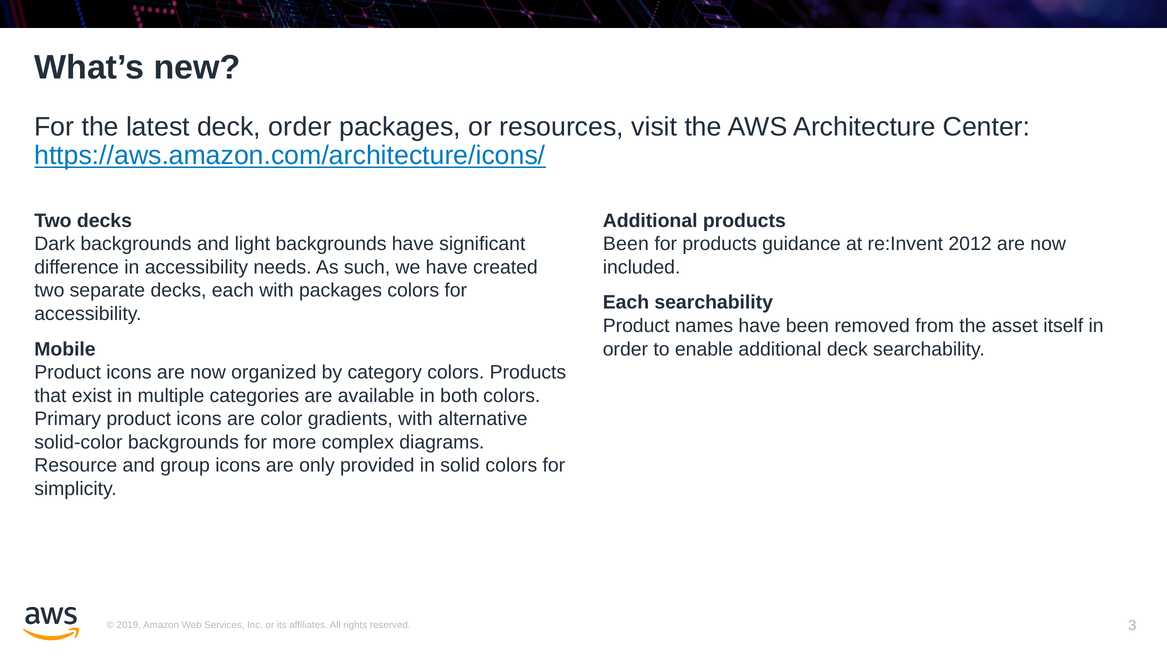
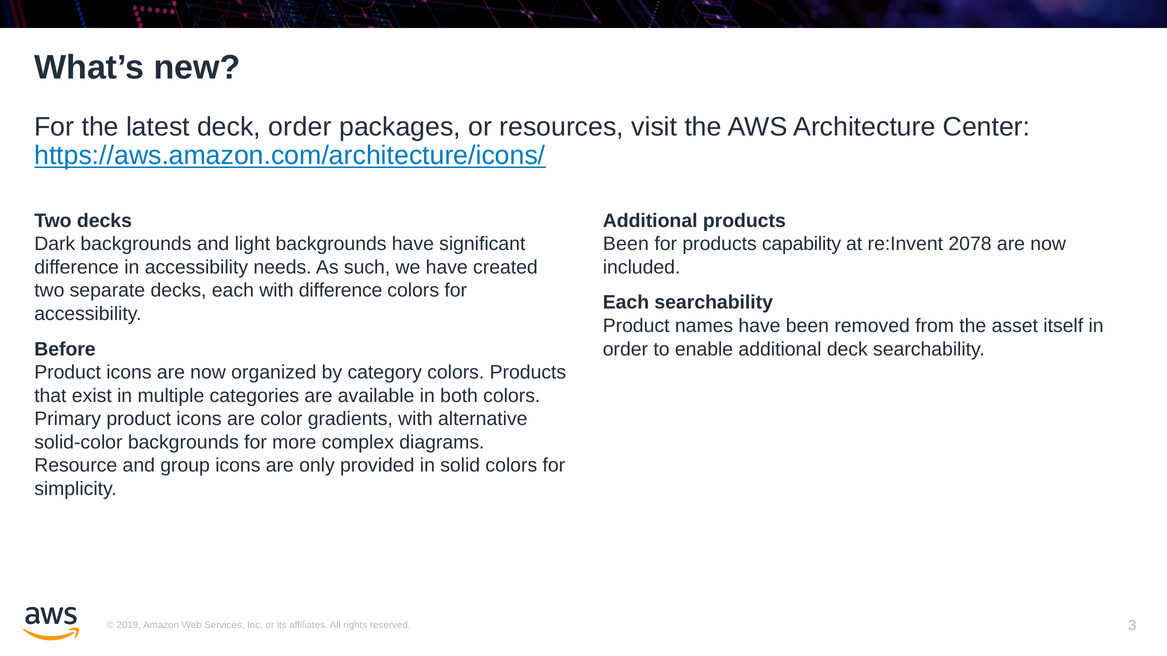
guidance: guidance -> capability
2012: 2012 -> 2078
with packages: packages -> difference
Mobile: Mobile -> Before
